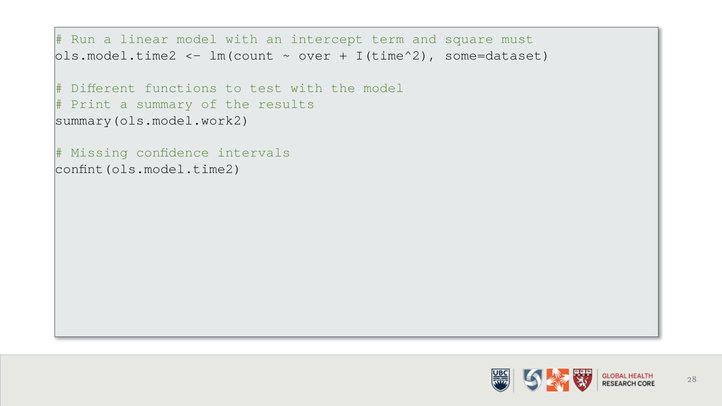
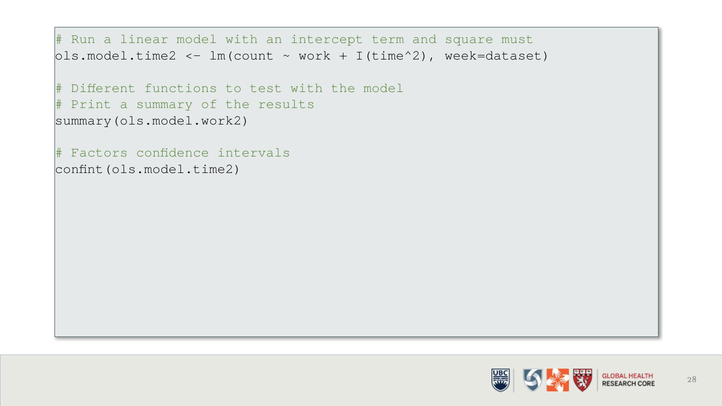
over: over -> work
some=dataset: some=dataset -> week=dataset
Missing: Missing -> Factors
